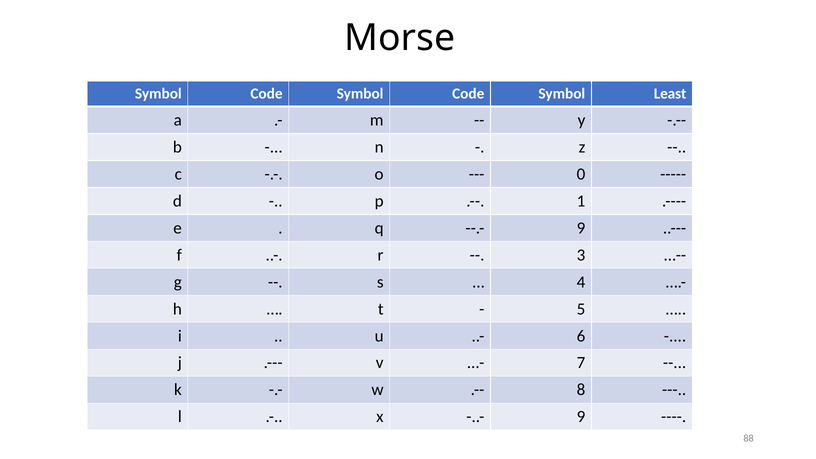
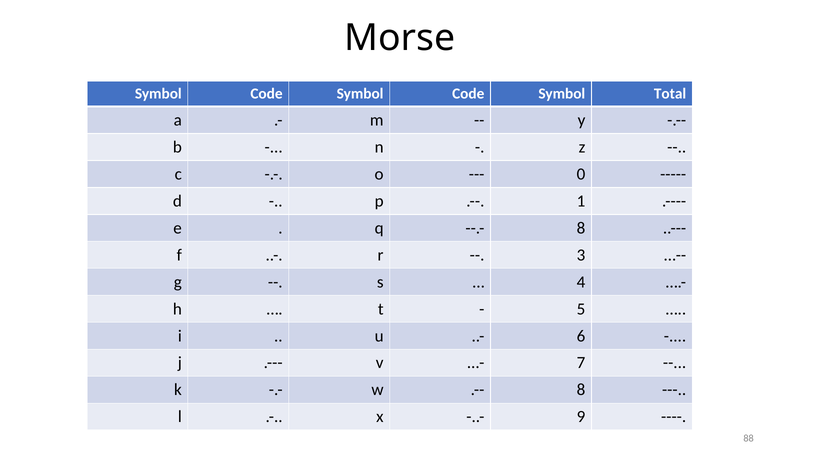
Least: Least -> Total
9 at (581, 228): 9 -> 8
